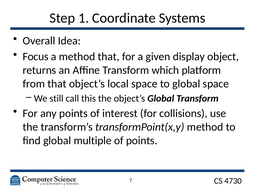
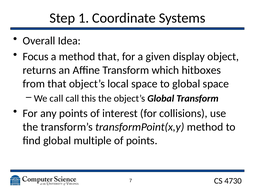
platform: platform -> hitboxes
We still: still -> call
